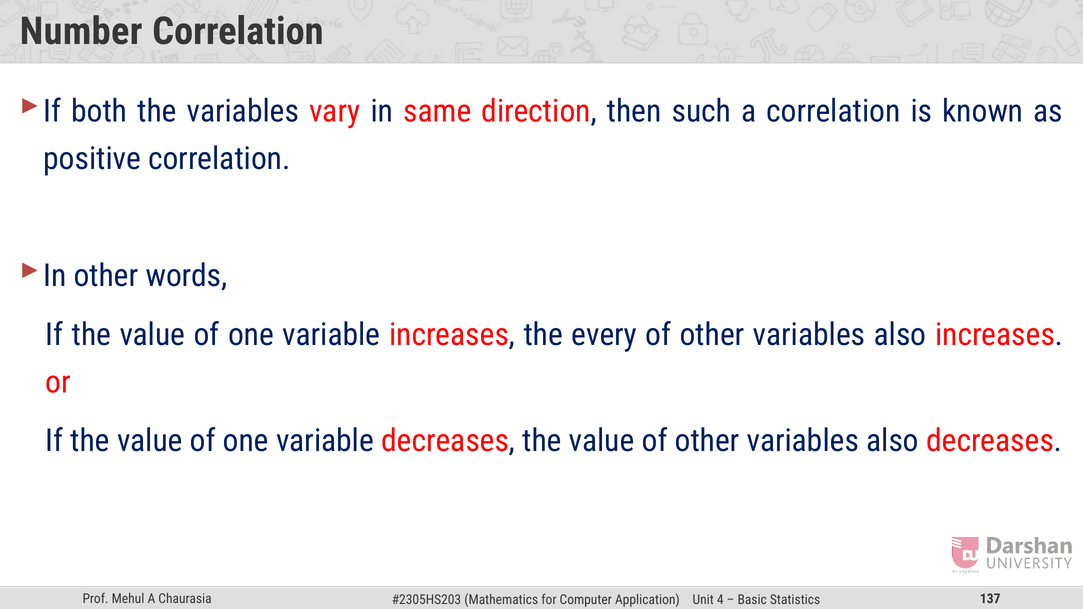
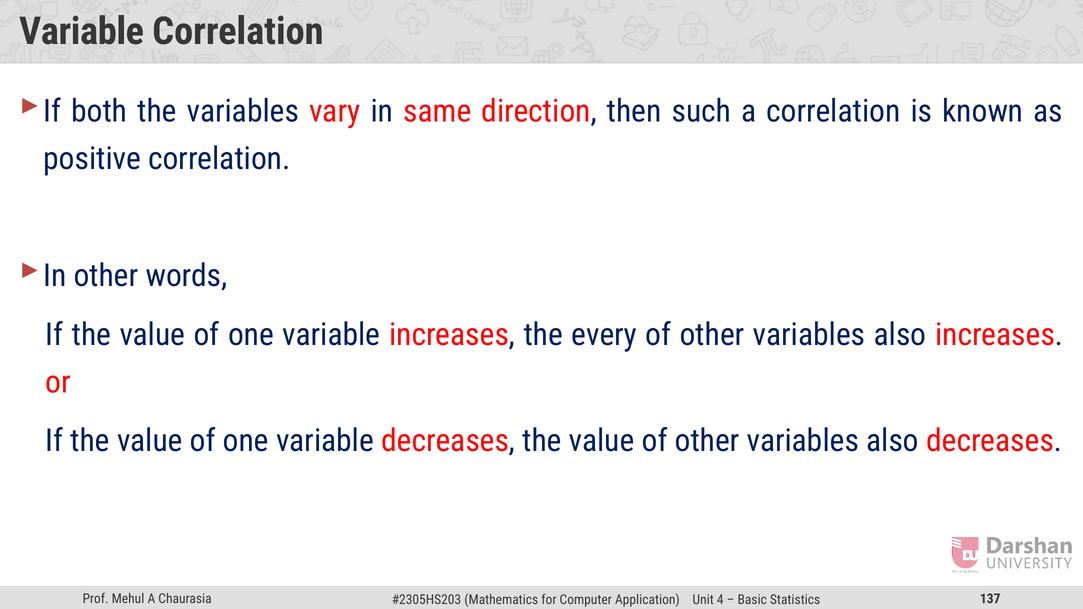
Number at (81, 31): Number -> Variable
